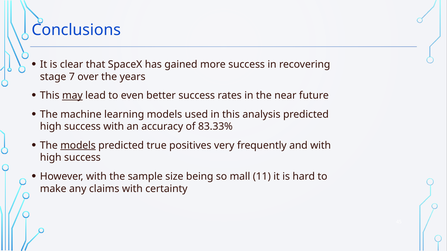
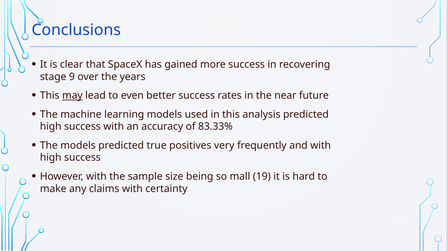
7: 7 -> 9
models at (78, 146) underline: present -> none
11: 11 -> 19
